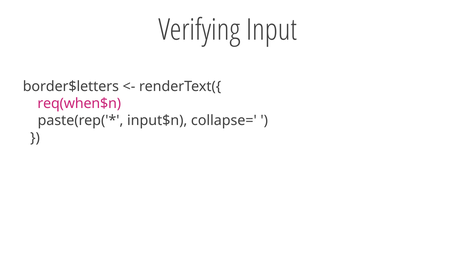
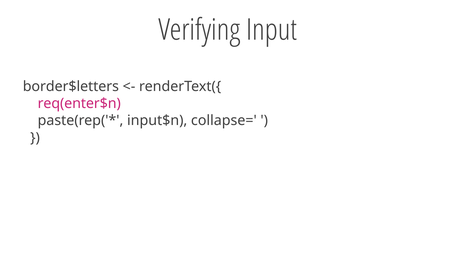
req(when$n: req(when$n -> req(enter$n
